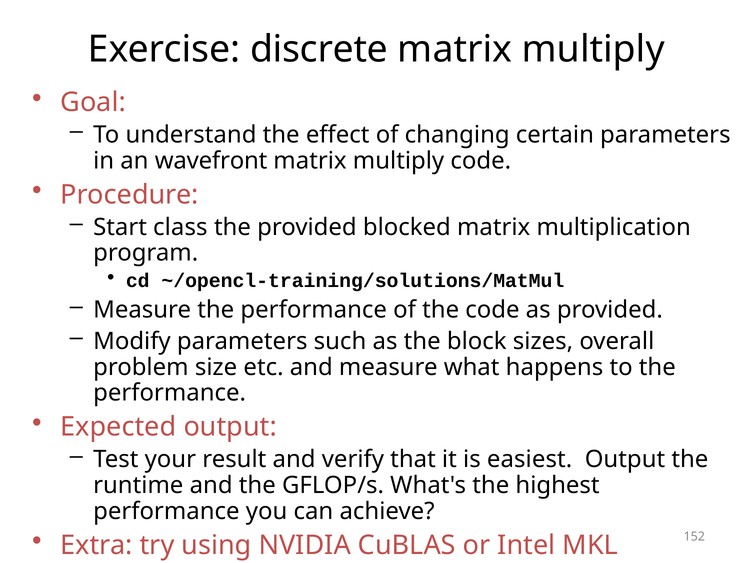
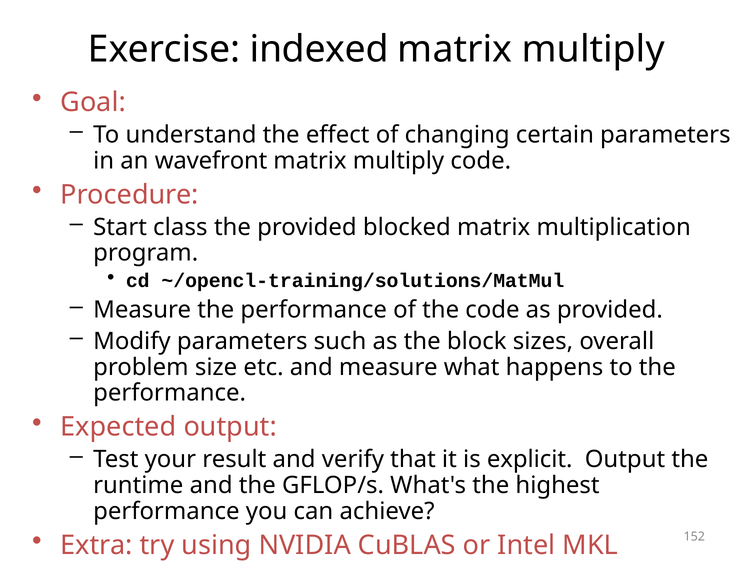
discrete: discrete -> indexed
easiest: easiest -> explicit
